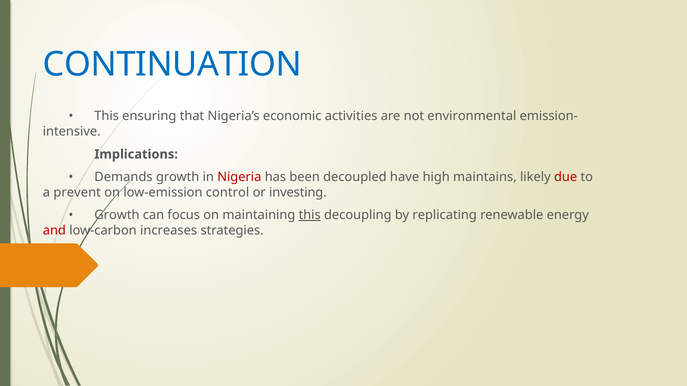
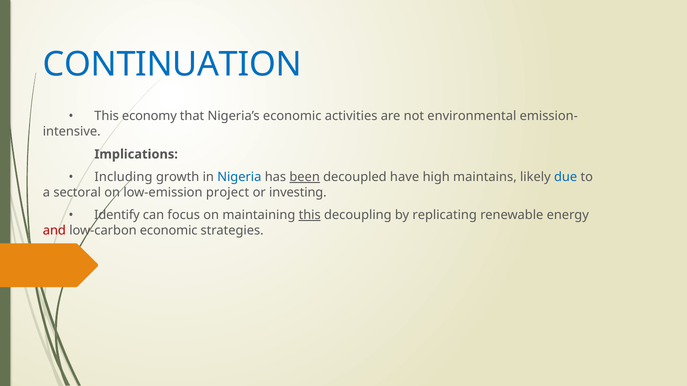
ensuring: ensuring -> economy
Demands: Demands -> Including
Nigeria colour: red -> blue
been underline: none -> present
due colour: red -> blue
prevent: prevent -> sectoral
control: control -> project
Growth at (117, 215): Growth -> Identify
low-carbon increases: increases -> economic
